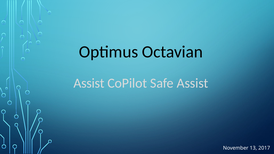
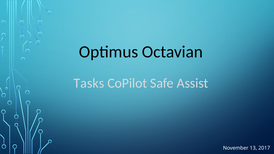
Assist at (89, 83): Assist -> Tasks
